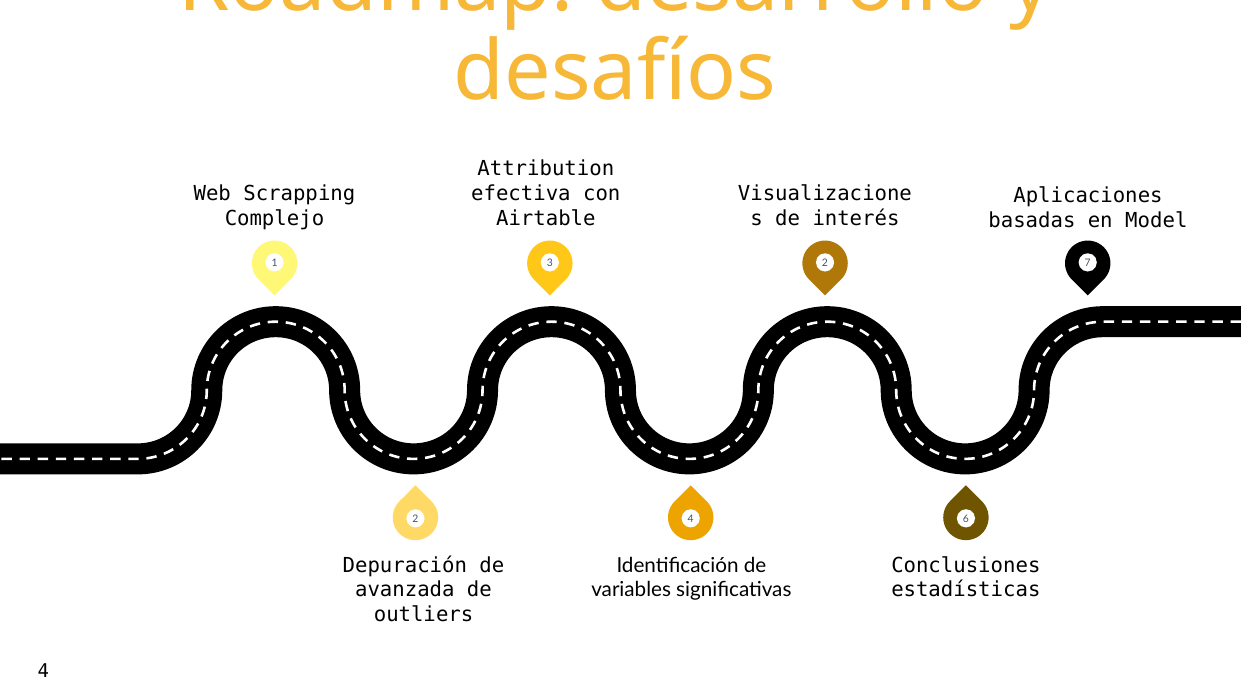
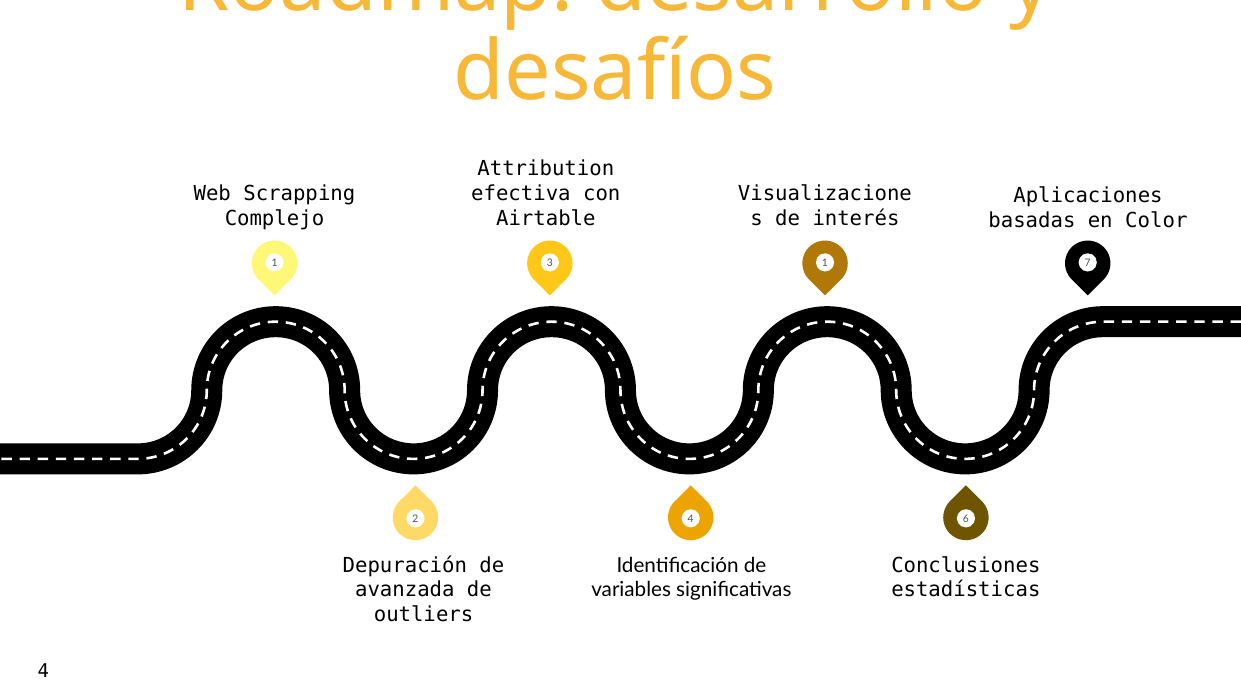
Model: Model -> Color
3 2: 2 -> 1
